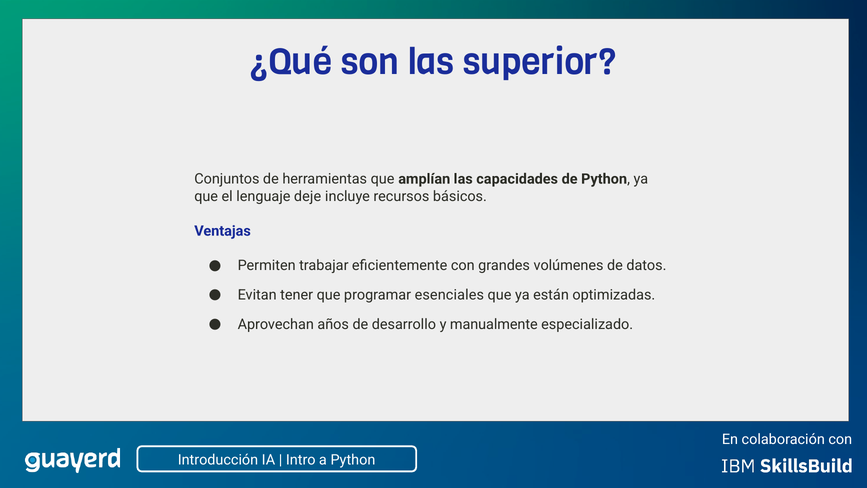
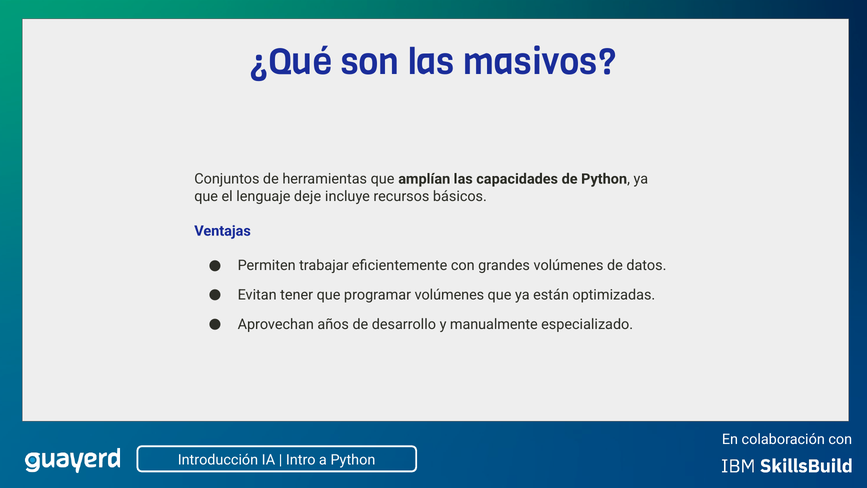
superior: superior -> masivos
programar esenciales: esenciales -> volúmenes
